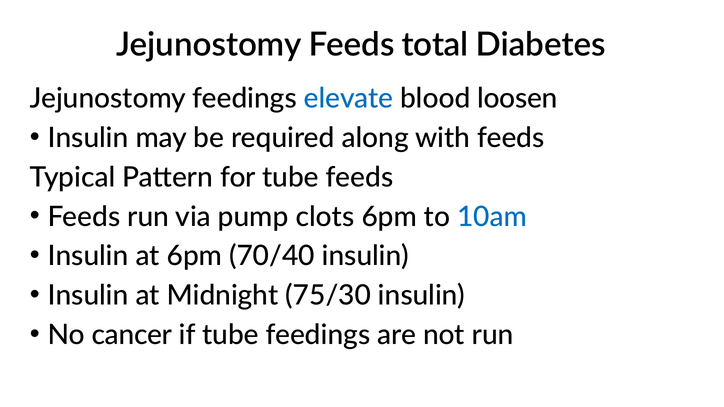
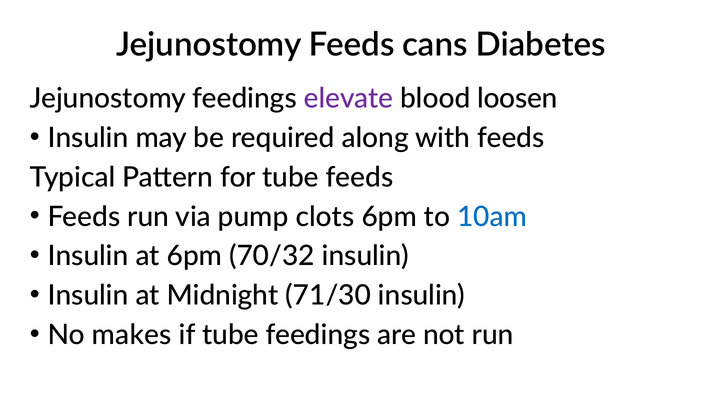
total: total -> cans
elevate colour: blue -> purple
70/40: 70/40 -> 70/32
75/30: 75/30 -> 71/30
cancer: cancer -> makes
